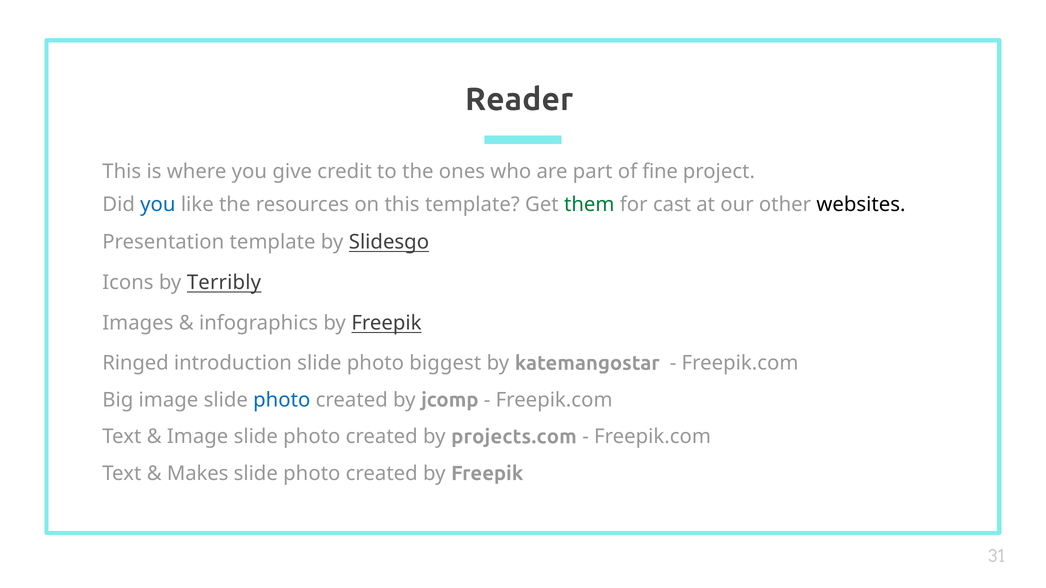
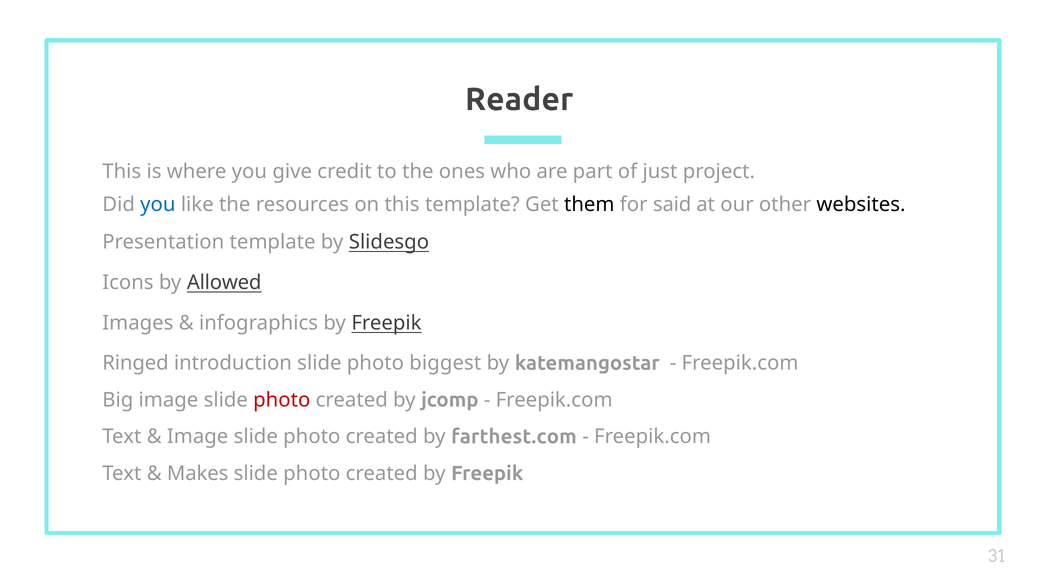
fine: fine -> just
them colour: green -> black
cast: cast -> said
Terribly: Terribly -> Allowed
photo at (282, 400) colour: blue -> red
projects.com: projects.com -> farthest.com
